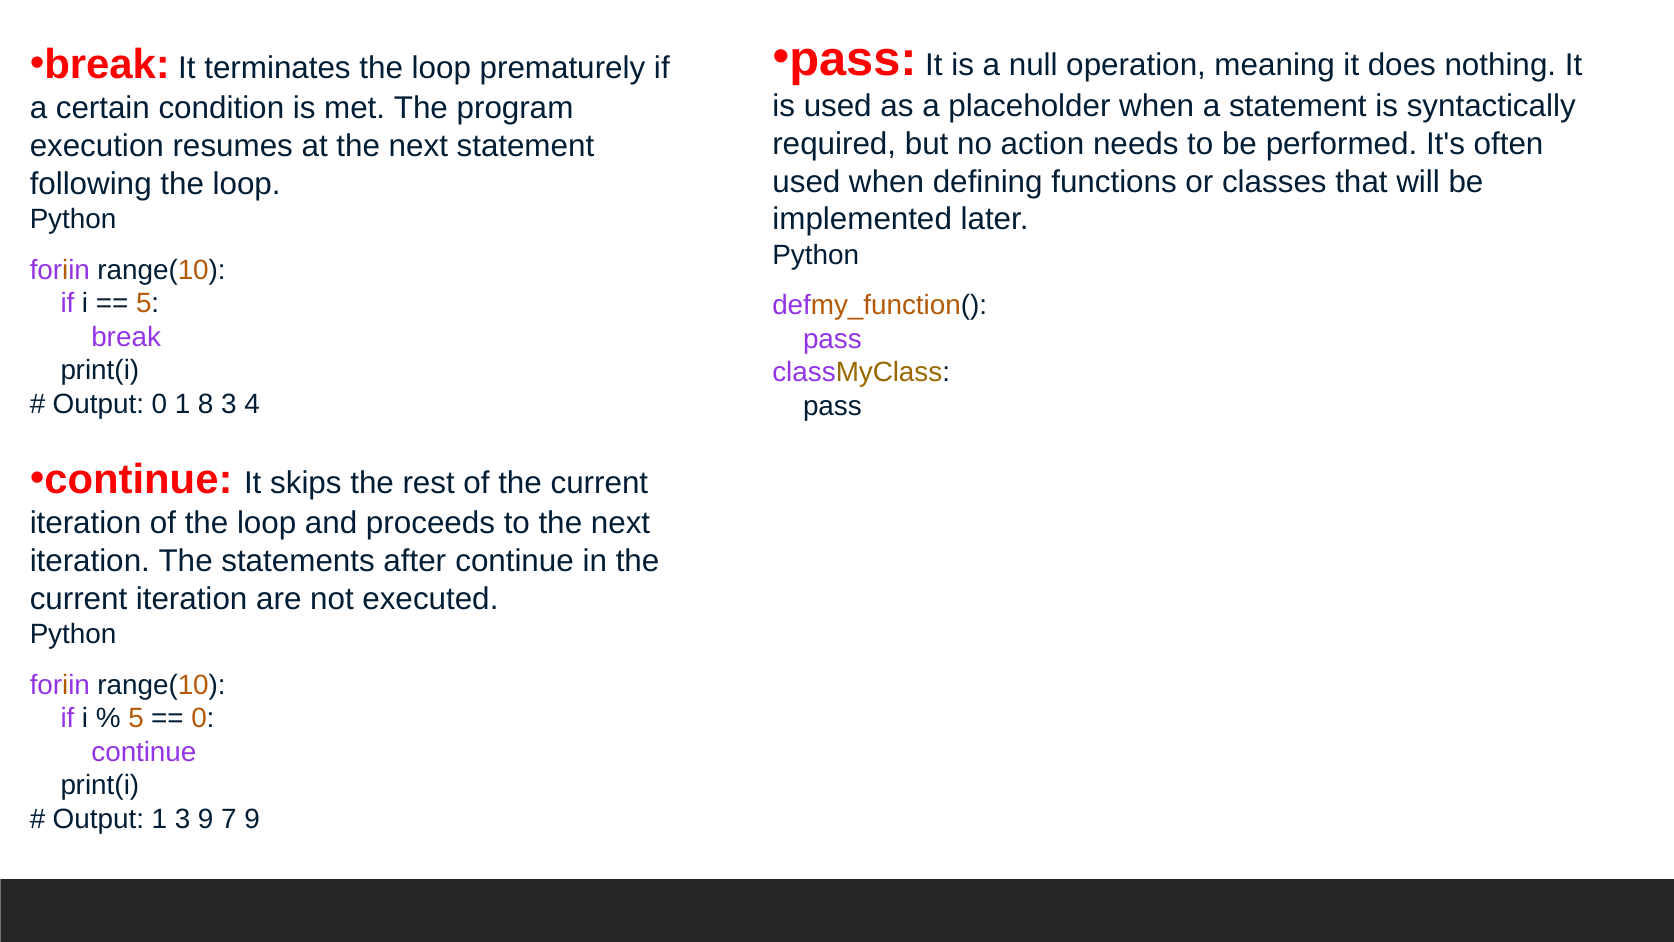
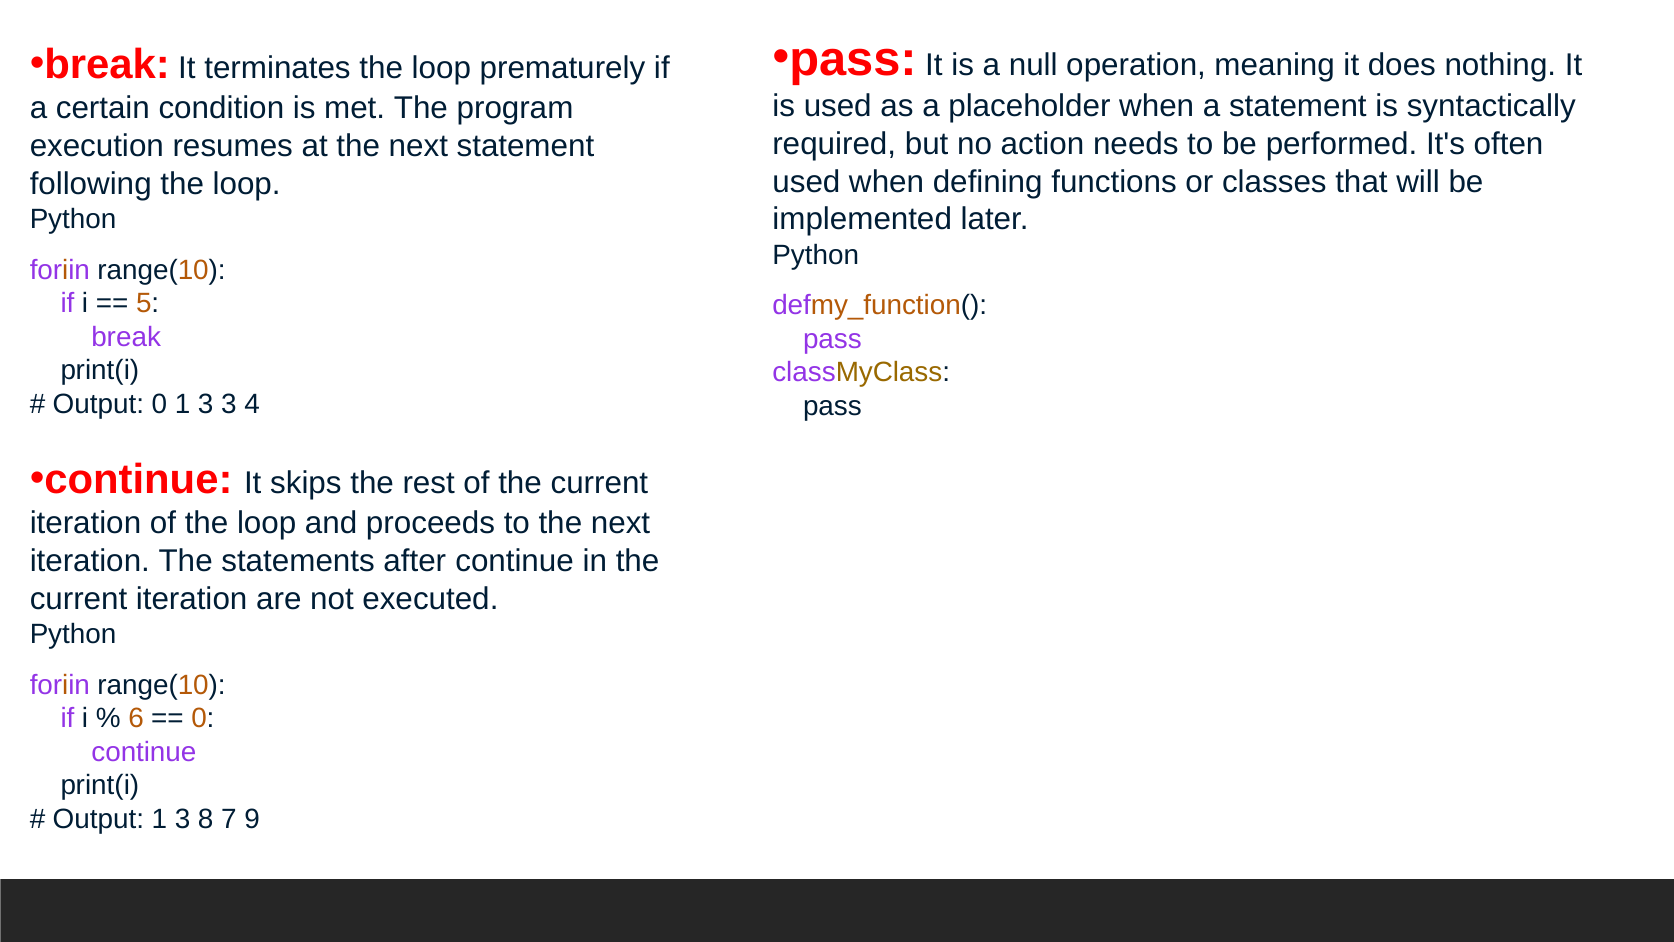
0 1 8: 8 -> 3
5 at (136, 718): 5 -> 6
3 9: 9 -> 8
